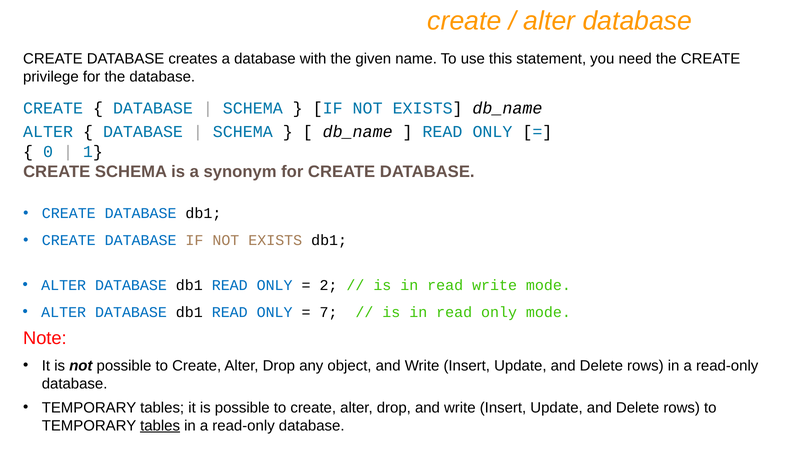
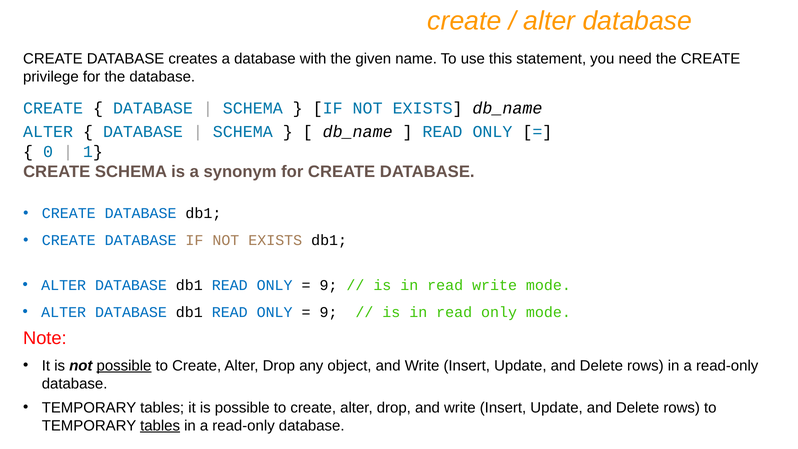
2 at (328, 285): 2 -> 9
7 at (328, 312): 7 -> 9
possible at (124, 366) underline: none -> present
